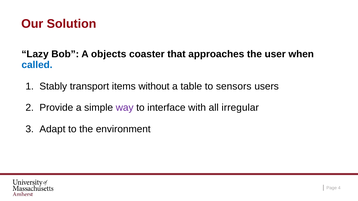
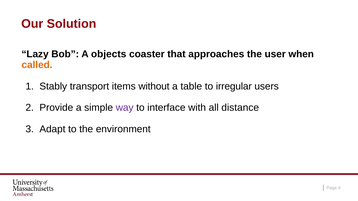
called colour: blue -> orange
sensors: sensors -> irregular
irregular: irregular -> distance
